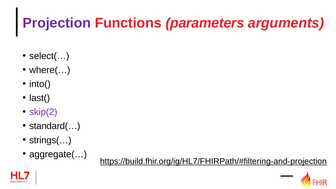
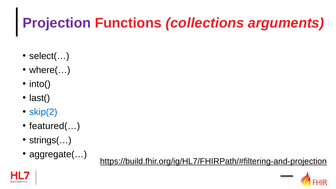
parameters: parameters -> collections
skip(2 colour: purple -> blue
standard(…: standard(… -> featured(…
